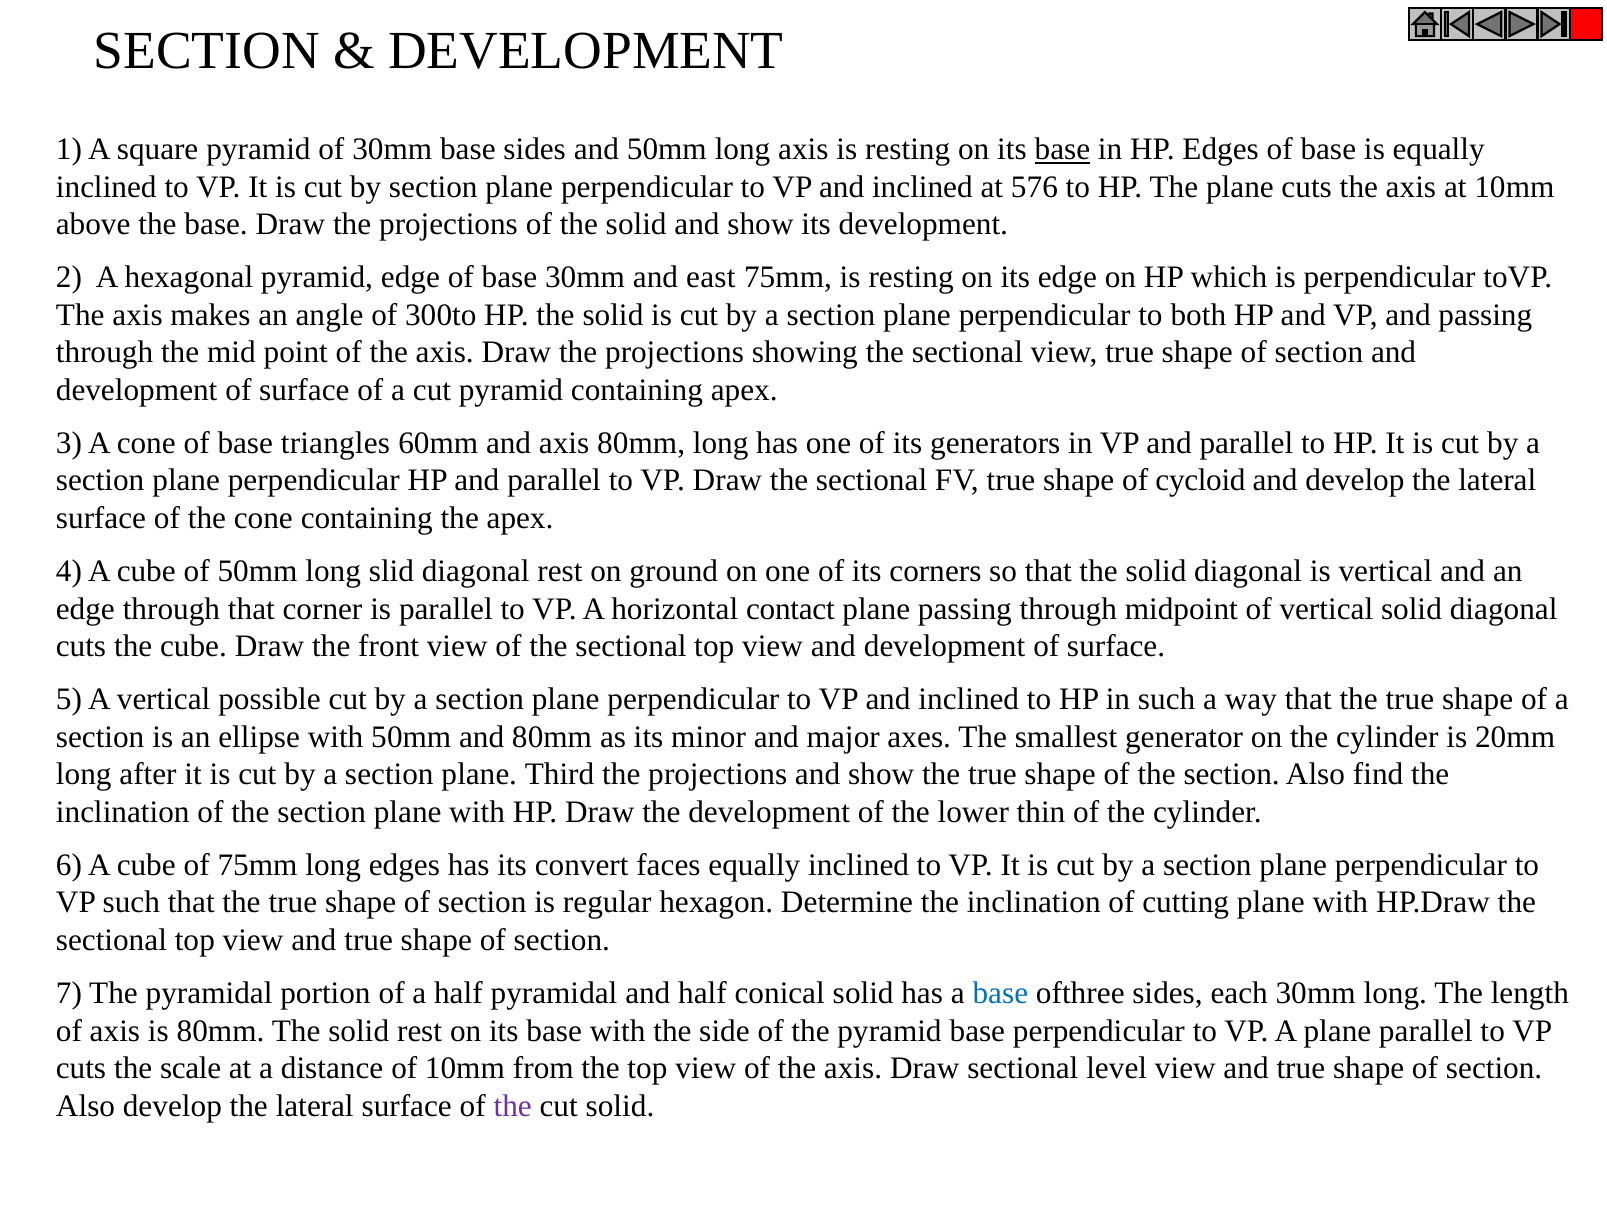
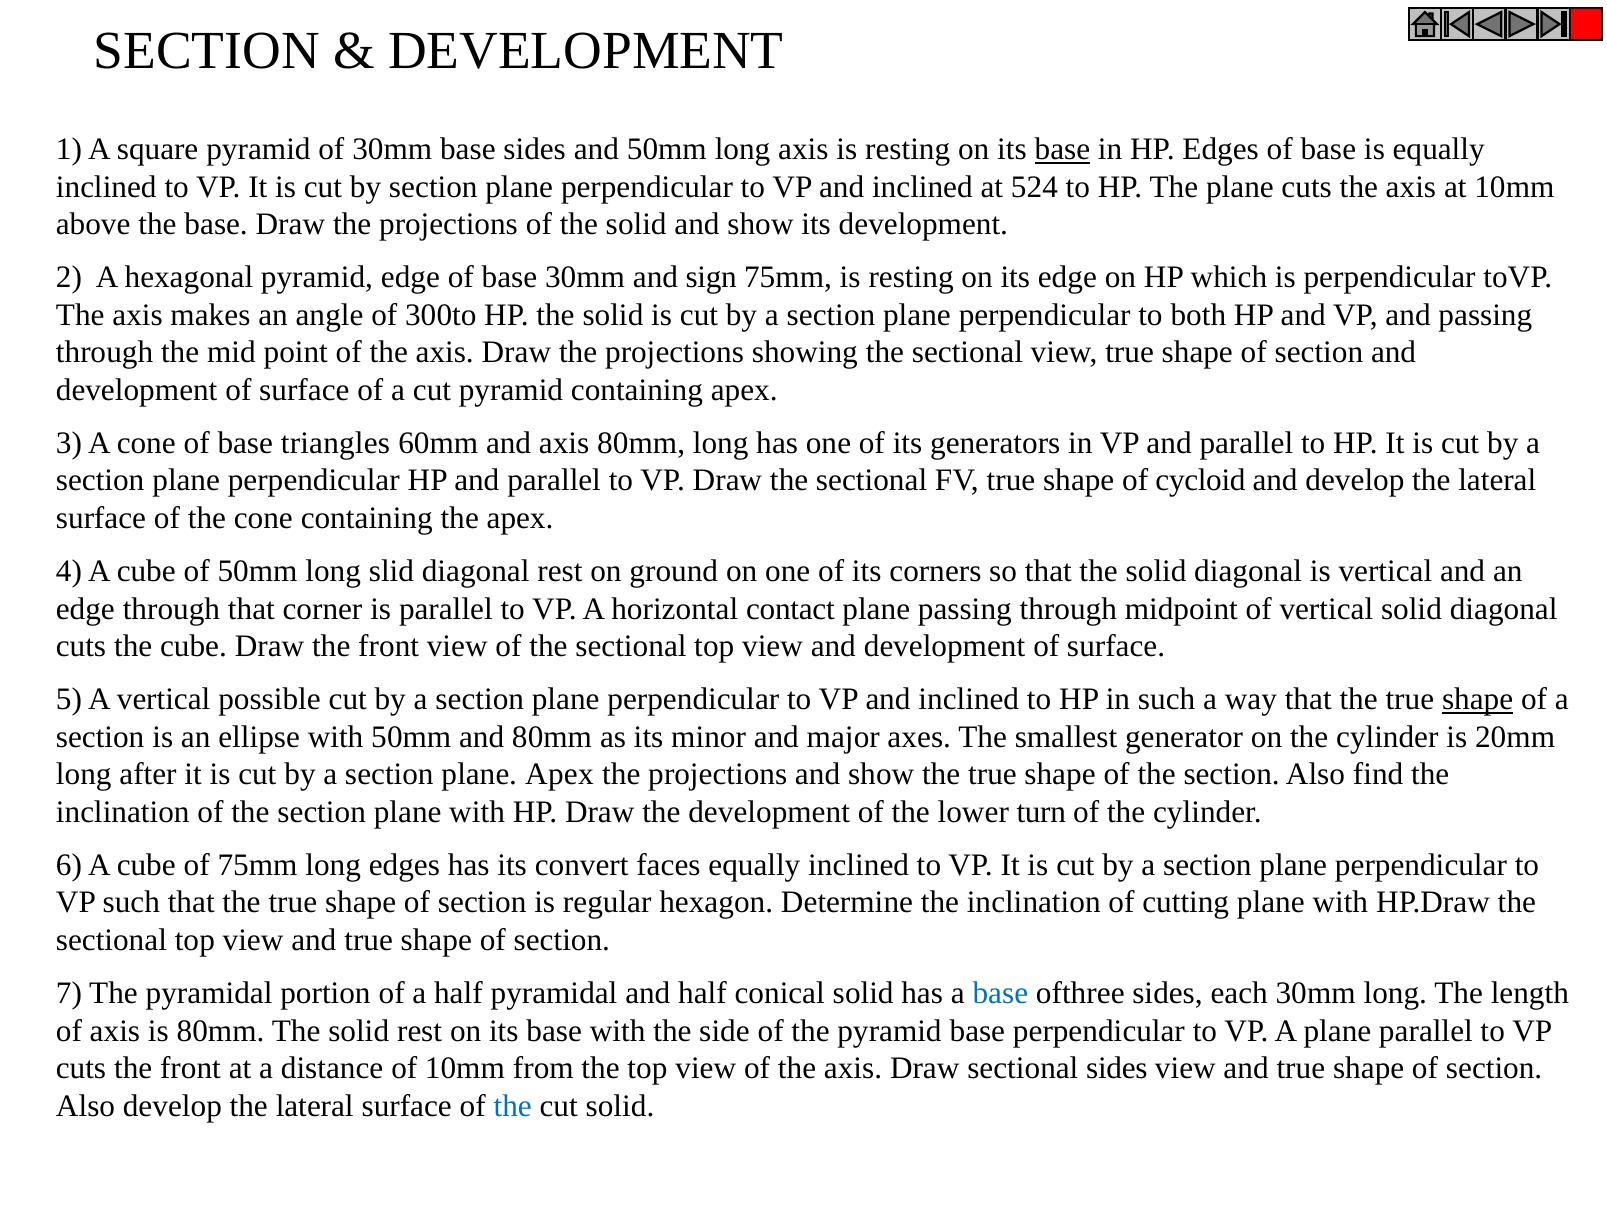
576: 576 -> 524
east: east -> sign
shape at (1478, 700) underline: none -> present
plane Third: Third -> Apex
thin: thin -> turn
cuts the scale: scale -> front
sectional level: level -> sides
the at (513, 1106) colour: purple -> blue
